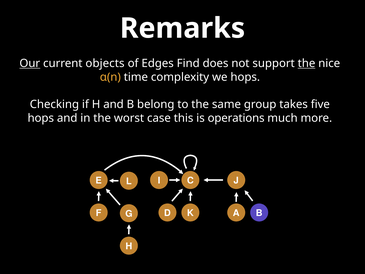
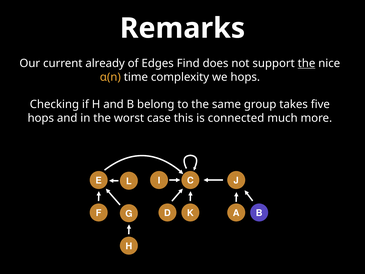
Our underline: present -> none
objects: objects -> already
operations: operations -> connected
